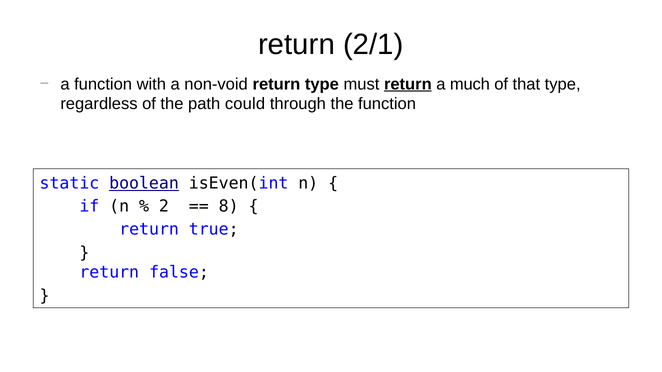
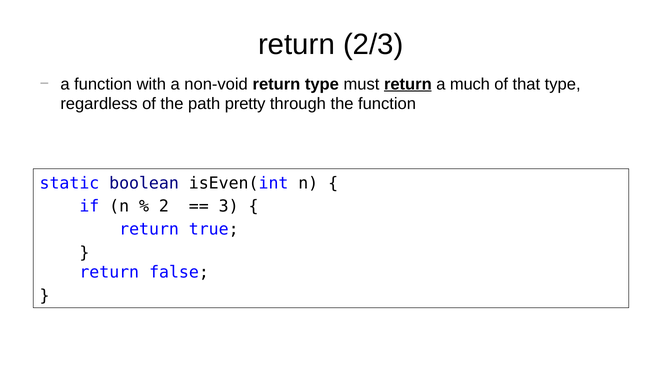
2/1: 2/1 -> 2/3
could: could -> pretty
boolean underline: present -> none
8: 8 -> 3
